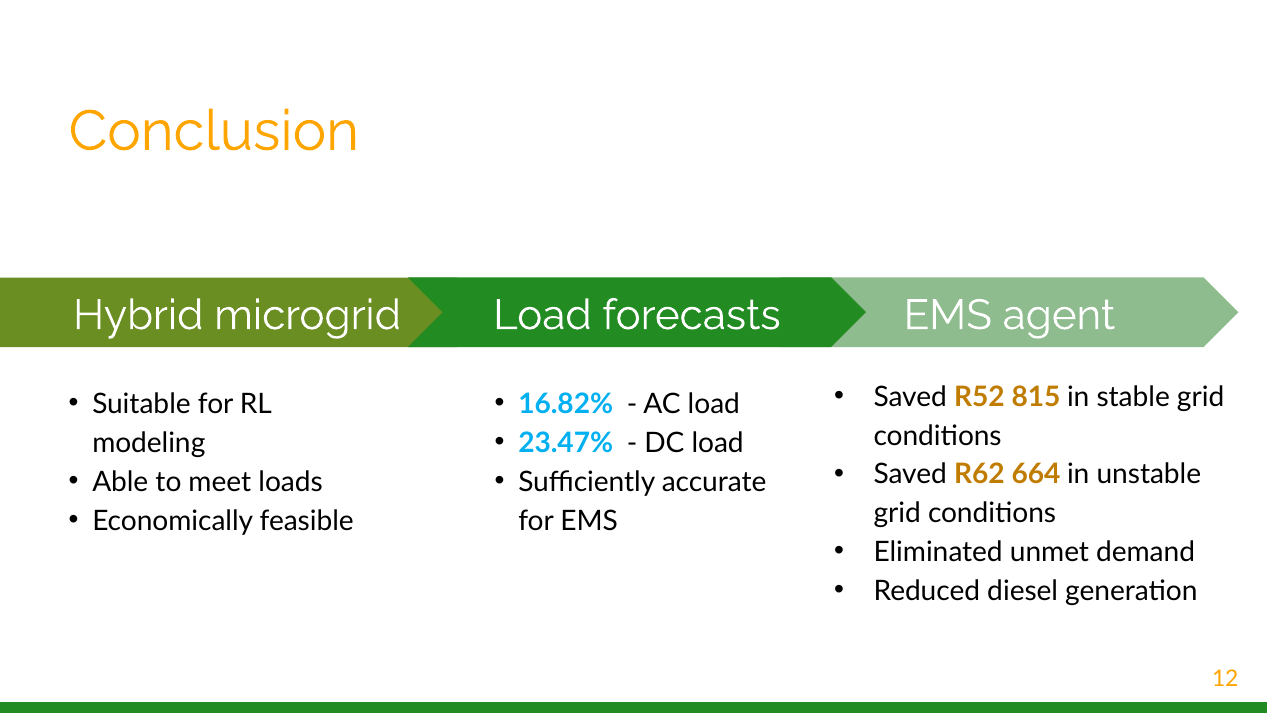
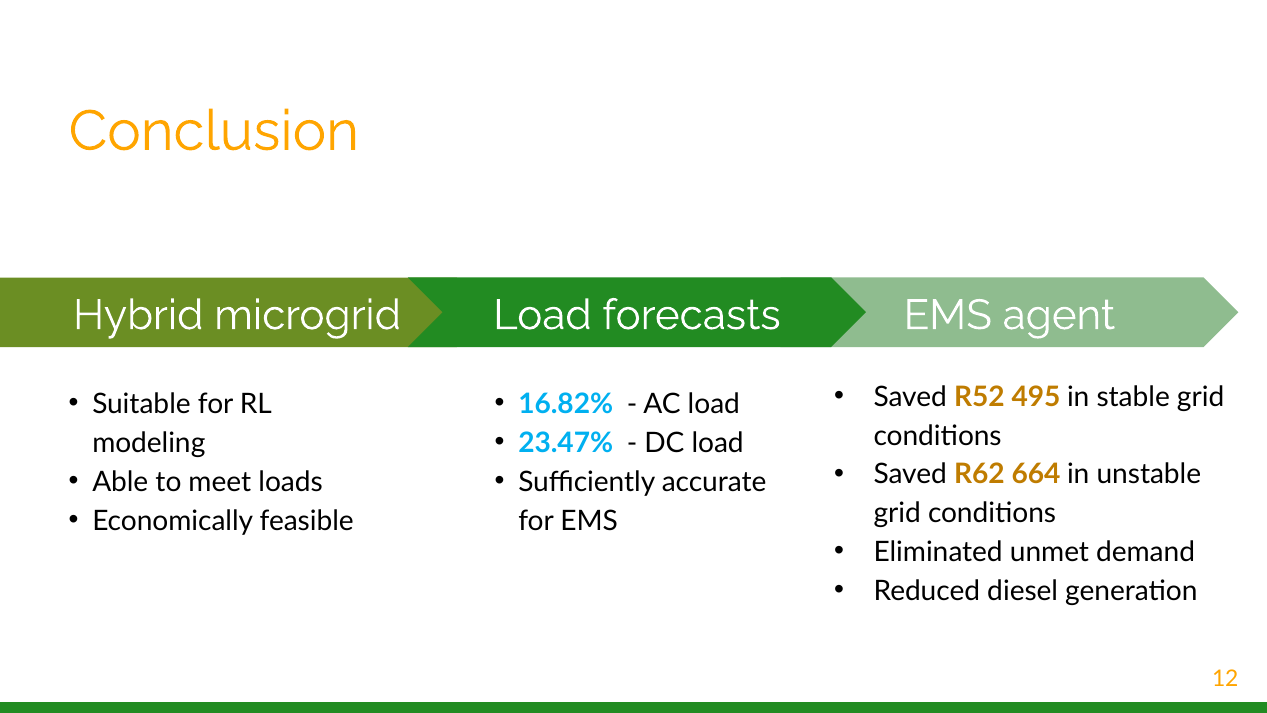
815: 815 -> 495
